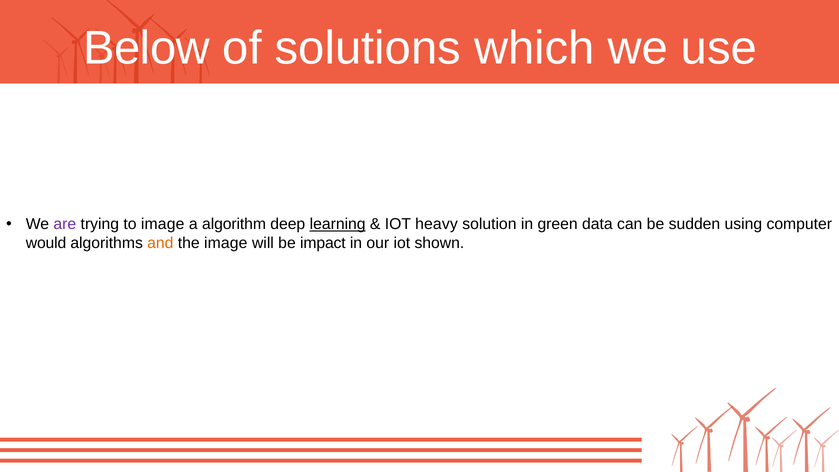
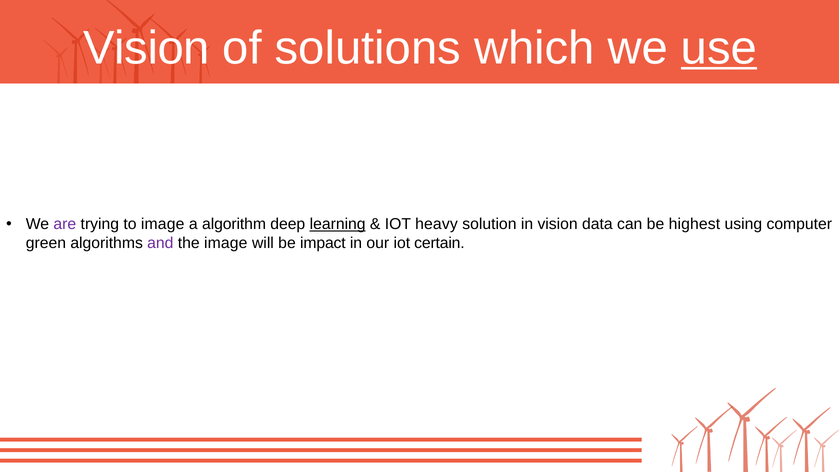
Below at (147, 48): Below -> Vision
use underline: none -> present
in green: green -> vision
sudden: sudden -> highest
would: would -> green
and colour: orange -> purple
shown: shown -> certain
